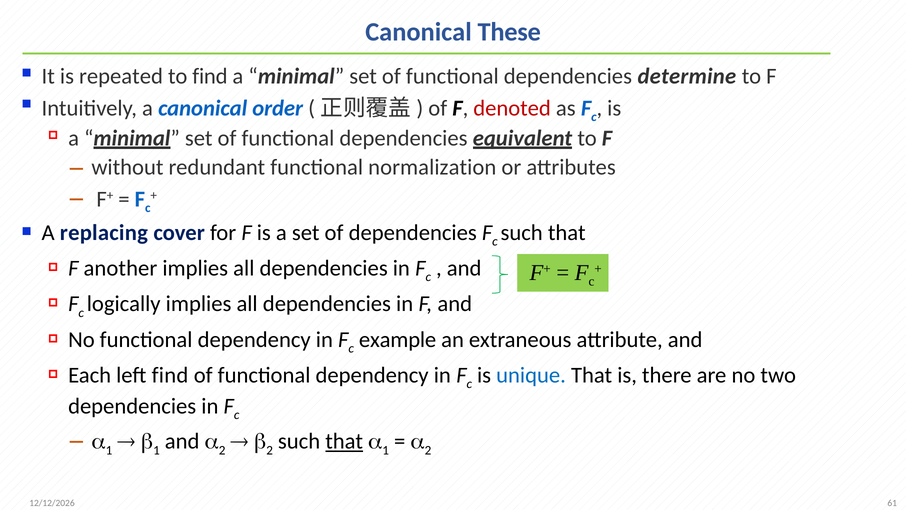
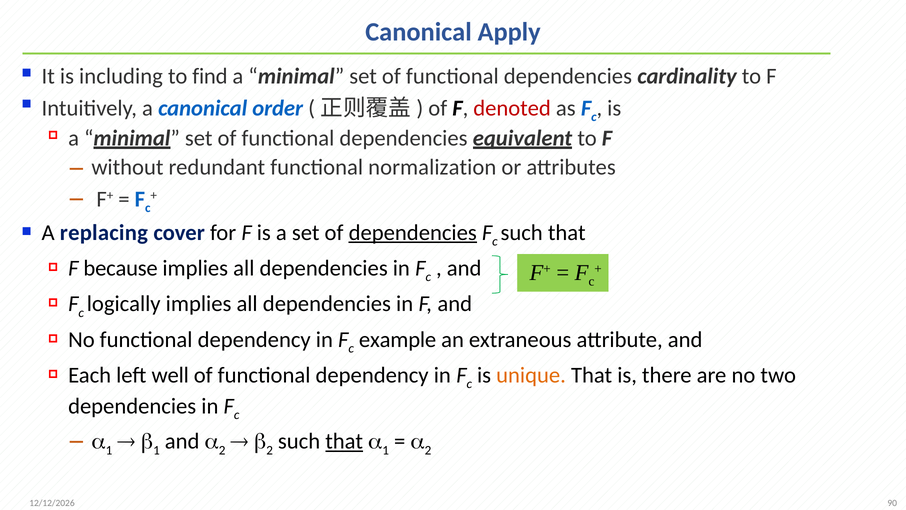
These: These -> Apply
repeated: repeated -> including
determine: determine -> cardinality
dependencies at (413, 232) underline: none -> present
another: another -> because
left find: find -> well
unique colour: blue -> orange
61: 61 -> 90
